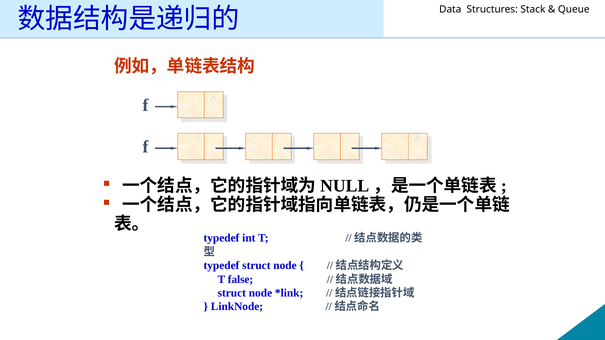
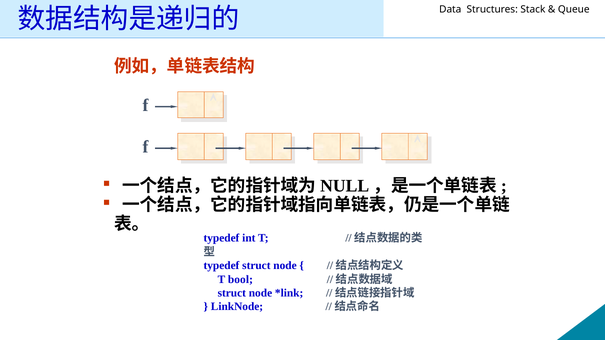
false: false -> bool
